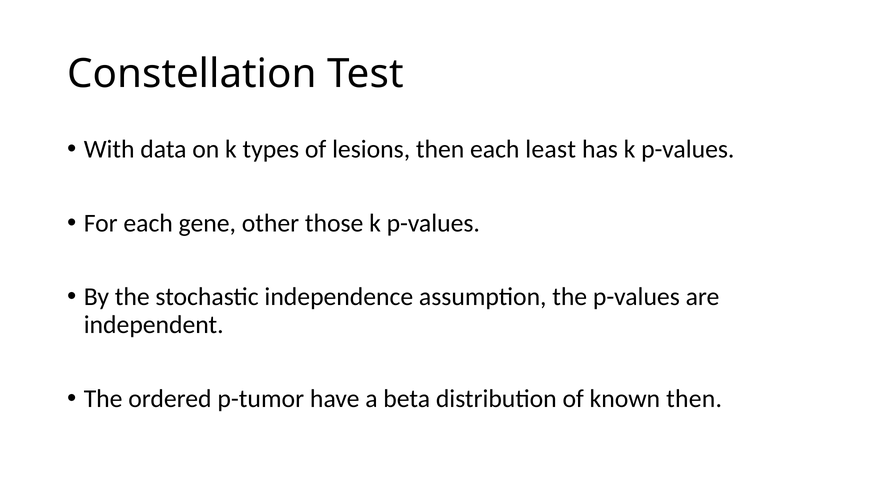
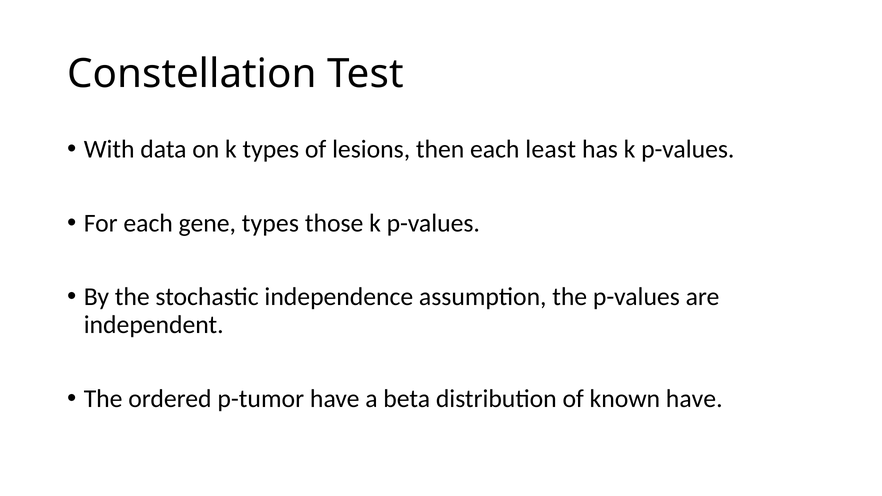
gene other: other -> types
known then: then -> have
